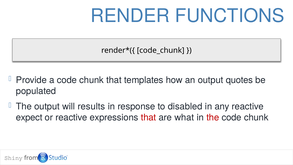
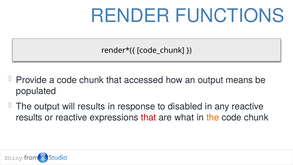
templates: templates -> accessed
quotes: quotes -> means
expect at (29, 117): expect -> results
the at (213, 117) colour: red -> orange
